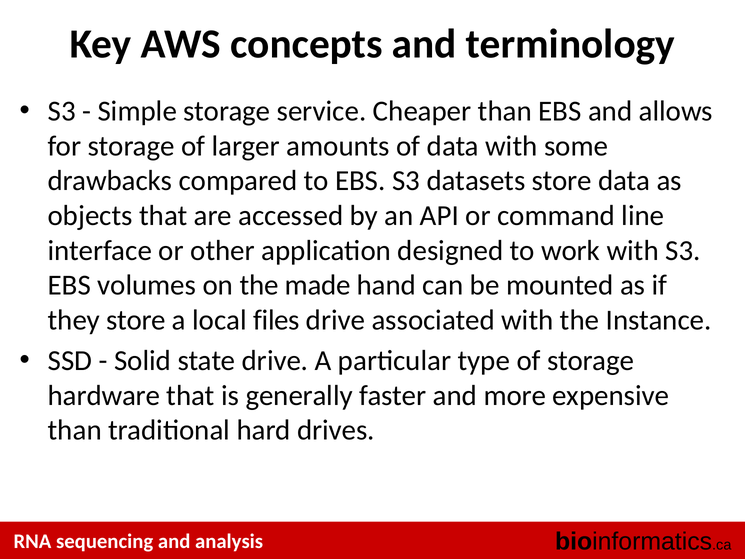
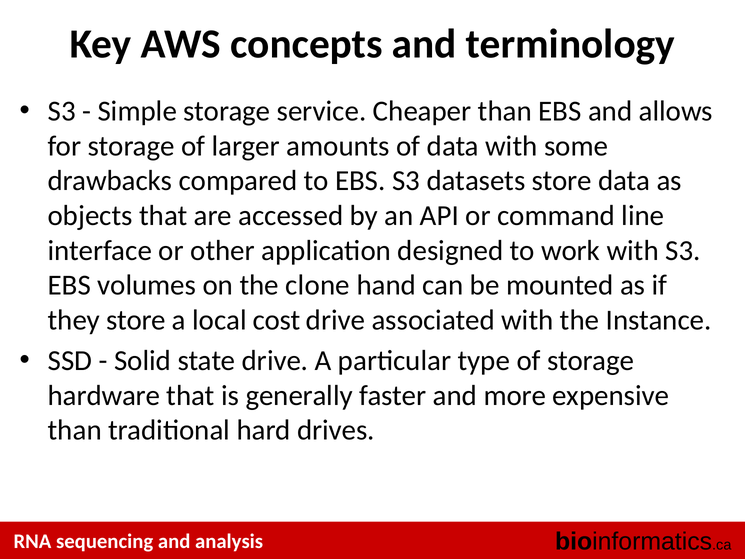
made: made -> clone
files: files -> cost
